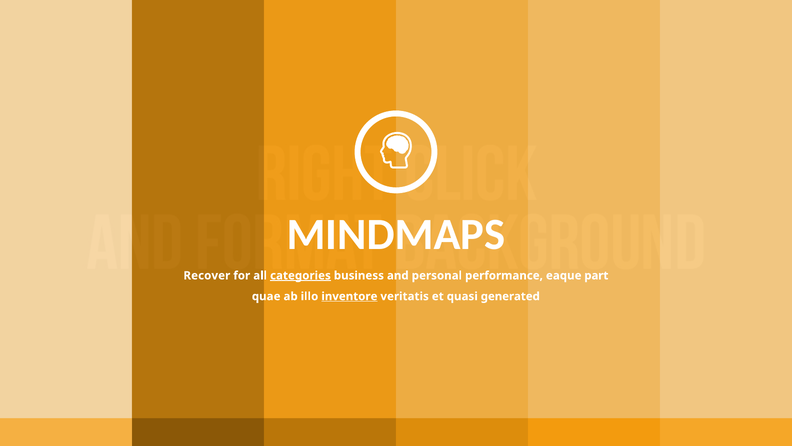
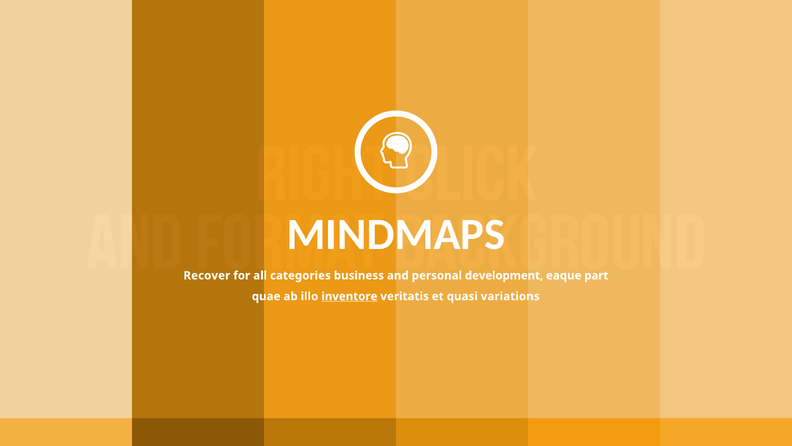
categories underline: present -> none
performance: performance -> development
generated: generated -> variations
